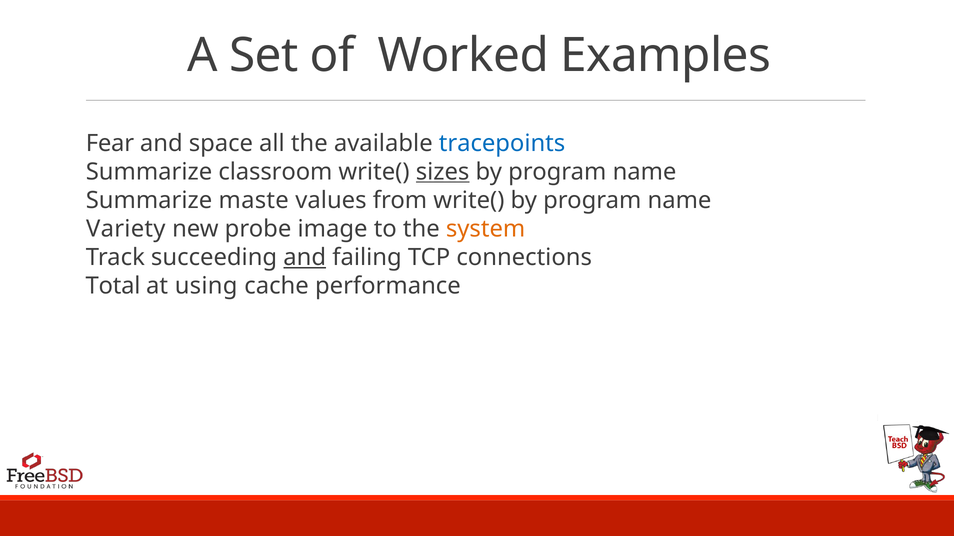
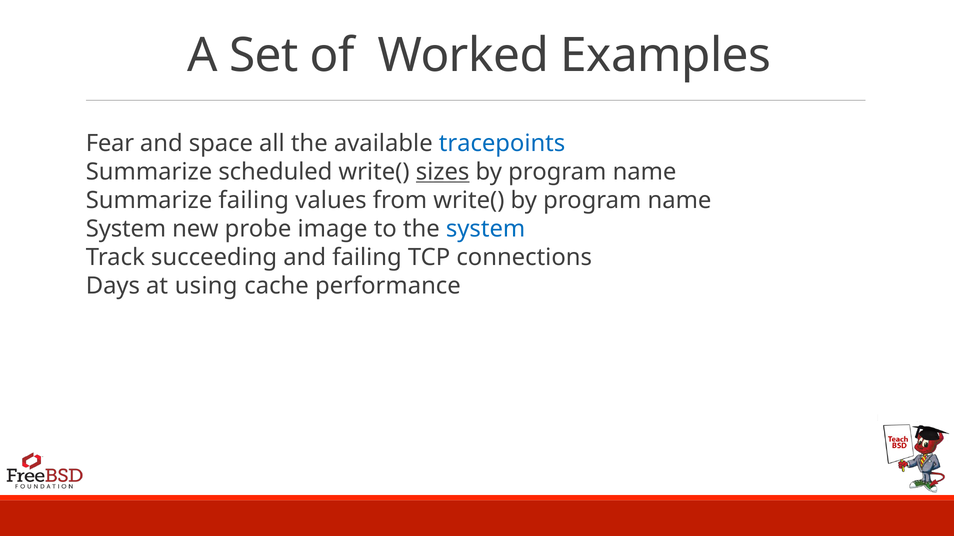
classroom: classroom -> scheduled
Summarize maste: maste -> failing
Variety at (126, 229): Variety -> System
system at (486, 229) colour: orange -> blue
and at (305, 258) underline: present -> none
Total: Total -> Days
